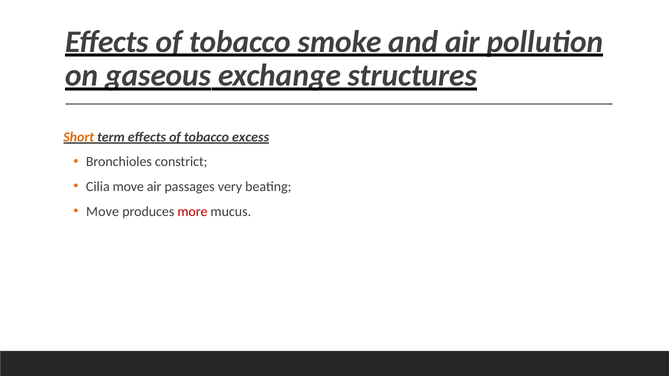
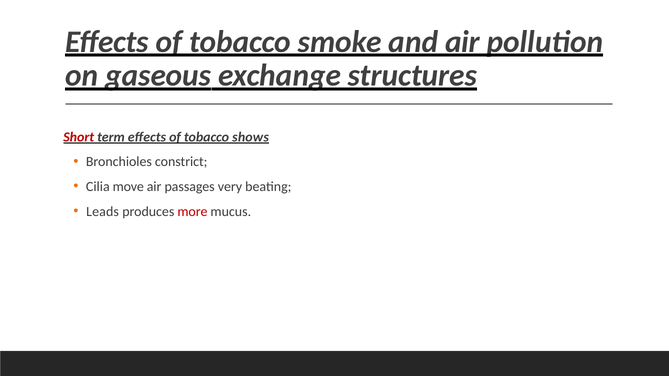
Short colour: orange -> red
excess: excess -> shows
Move at (103, 212): Move -> Leads
